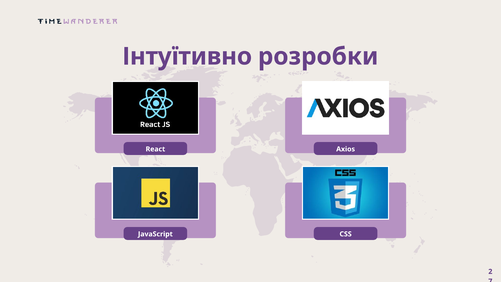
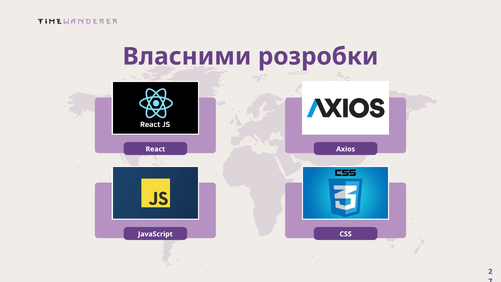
Інтуїтивно: Інтуїтивно -> Власними
